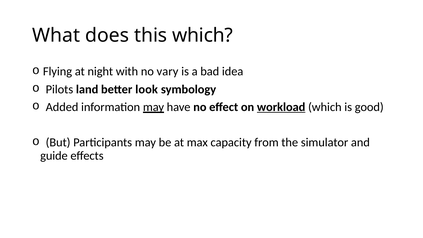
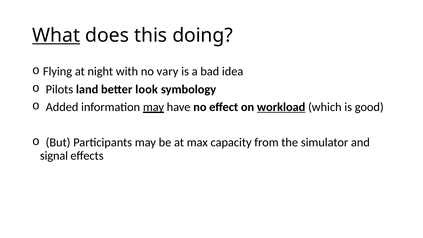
What underline: none -> present
this which: which -> doing
guide: guide -> signal
